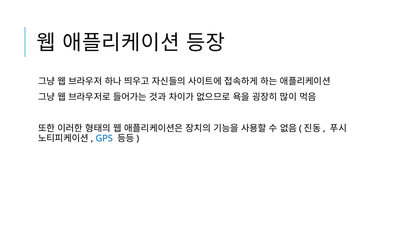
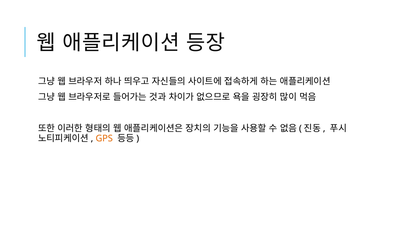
GPS colour: blue -> orange
